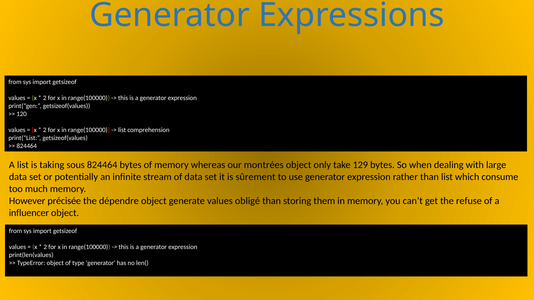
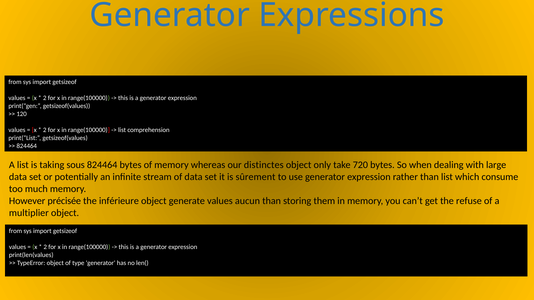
montrées: montrées -> distinctes
129: 129 -> 720
dépendre: dépendre -> inférieure
obligé: obligé -> aucun
influencer: influencer -> multiplier
